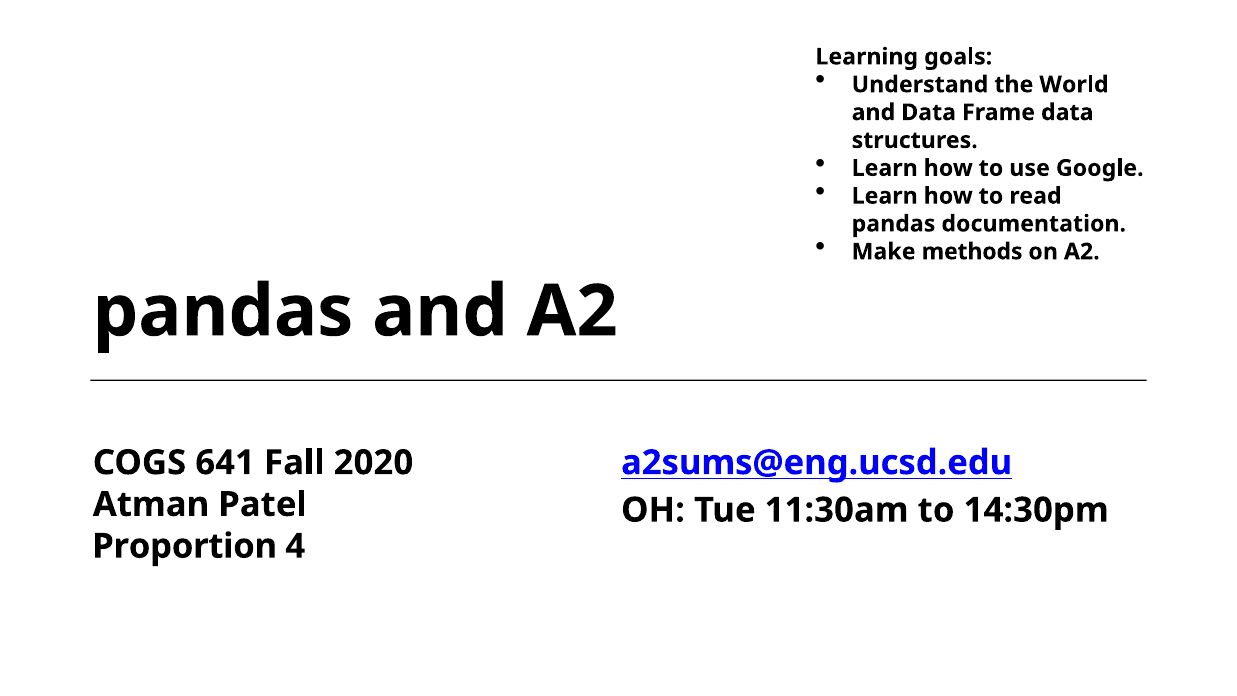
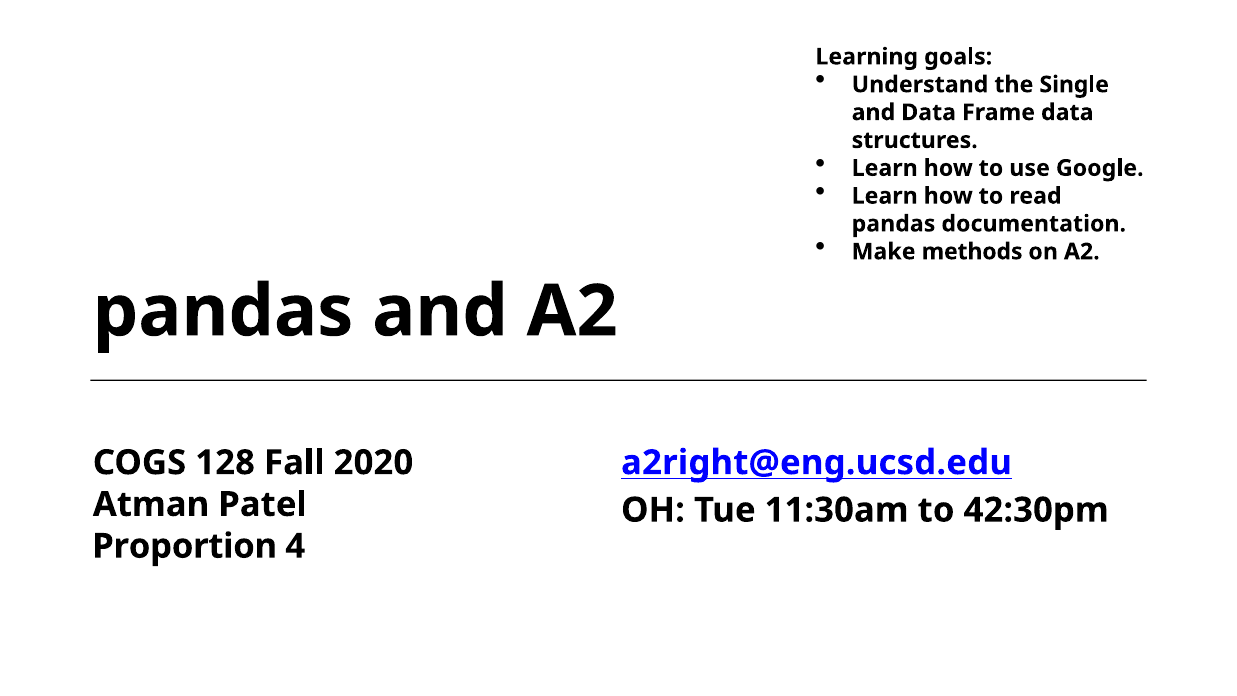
World: World -> Single
a2sums@eng.ucsd.edu: a2sums@eng.ucsd.edu -> a2right@eng.ucsd.edu
641: 641 -> 128
14:30pm: 14:30pm -> 42:30pm
